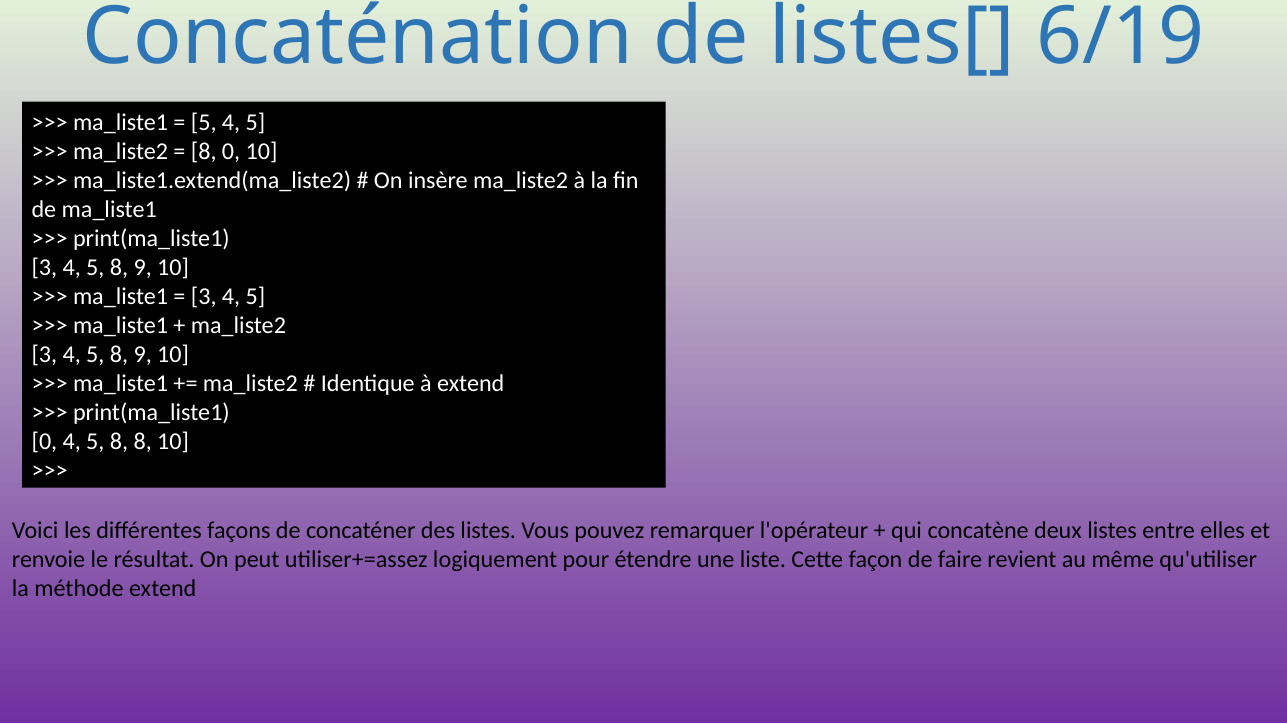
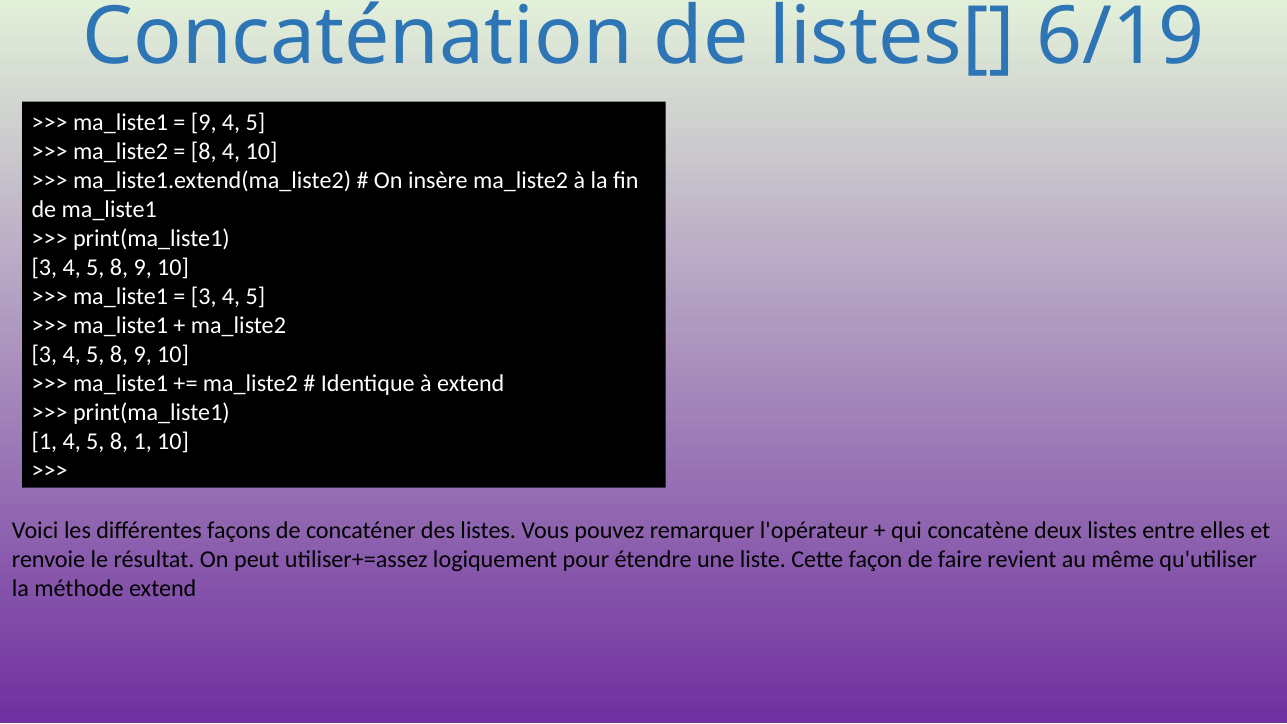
5 at (204, 123): 5 -> 9
8 0: 0 -> 4
0 at (44, 441): 0 -> 1
8 8: 8 -> 1
